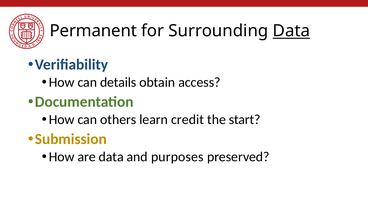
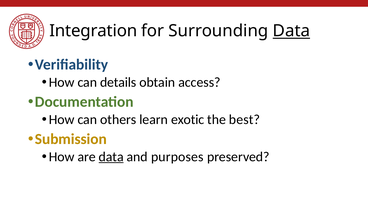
Permanent: Permanent -> Integration
credit: credit -> exotic
start: start -> best
data at (111, 157) underline: none -> present
